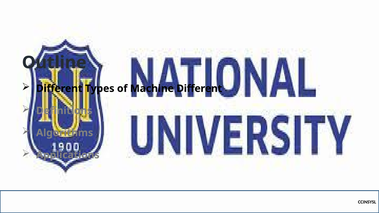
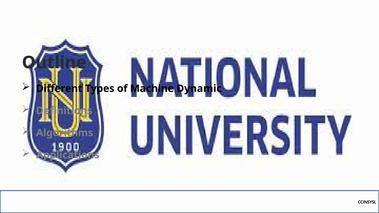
Machine Different: Different -> Dynamic
